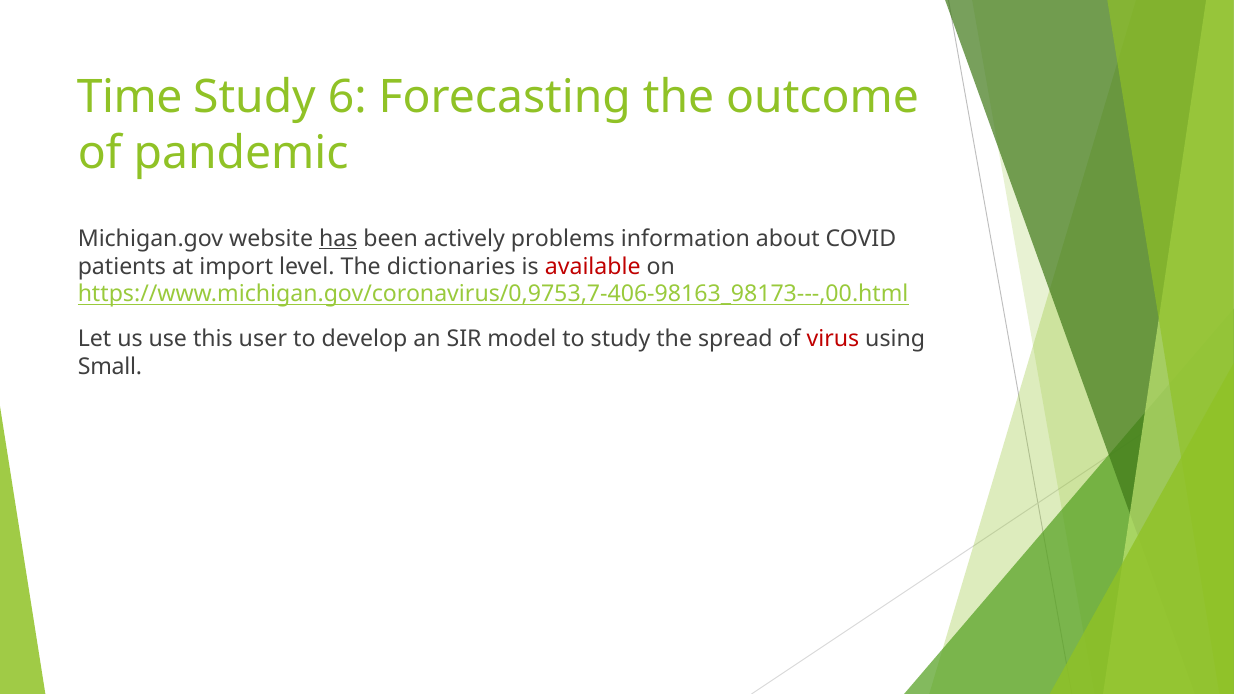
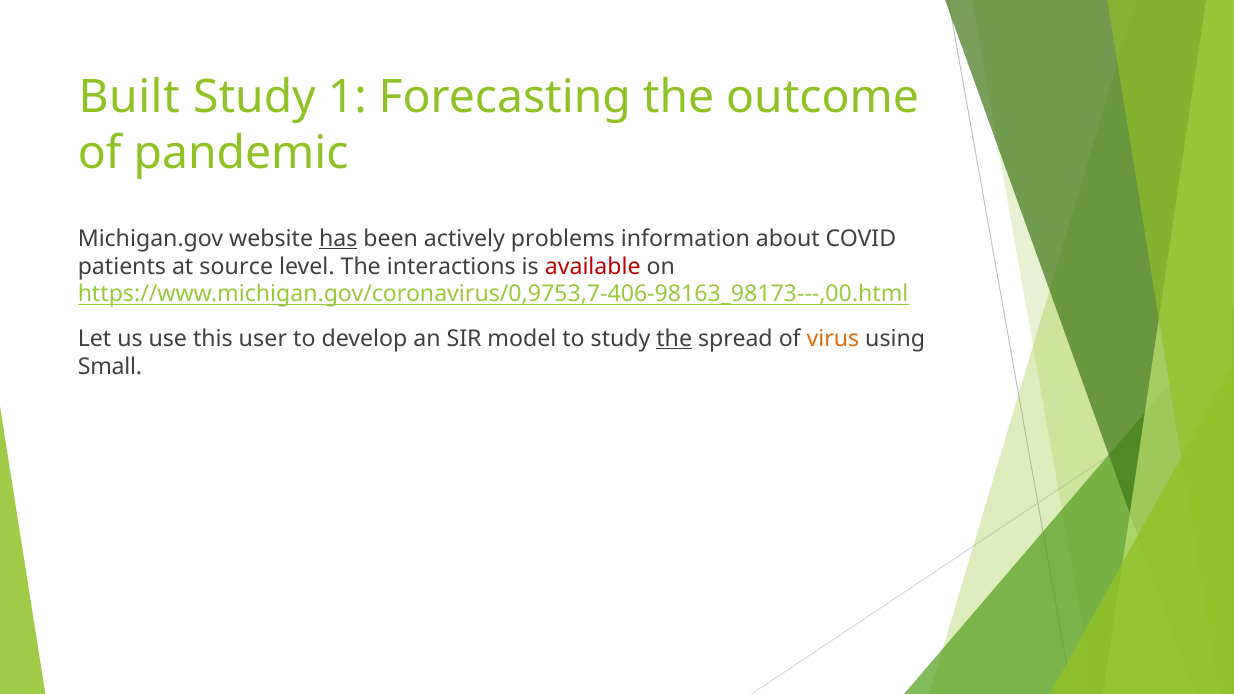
Time: Time -> Built
6: 6 -> 1
import: import -> source
dictionaries: dictionaries -> interactions
the at (674, 339) underline: none -> present
virus colour: red -> orange
